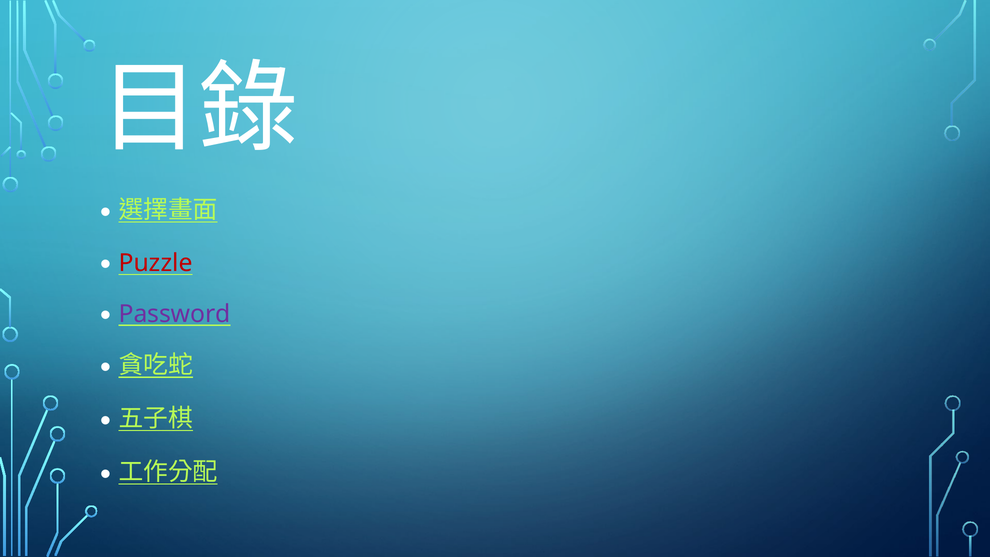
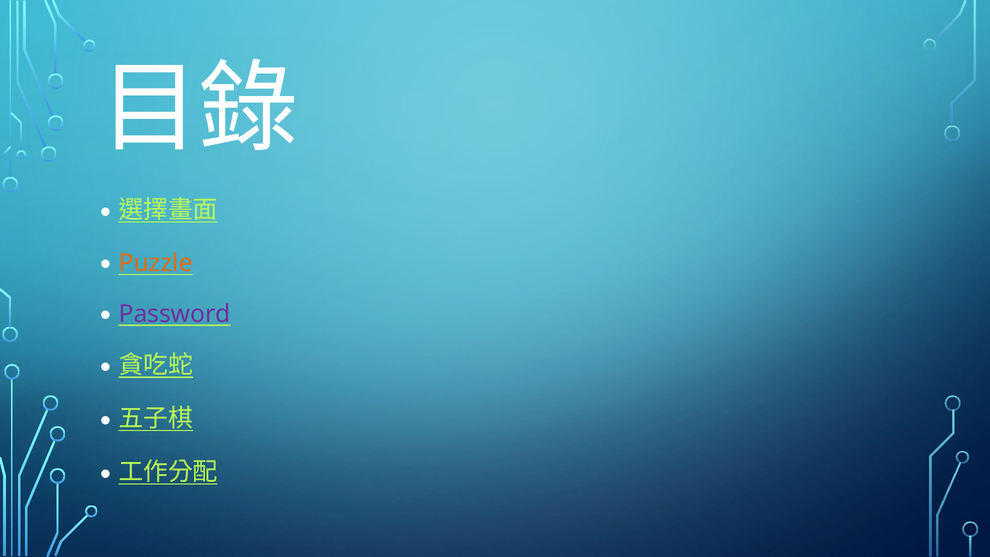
Puzzle colour: red -> orange
